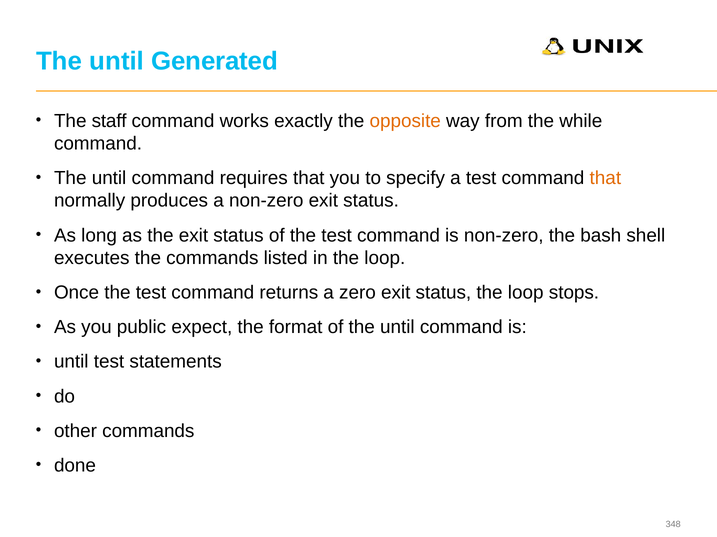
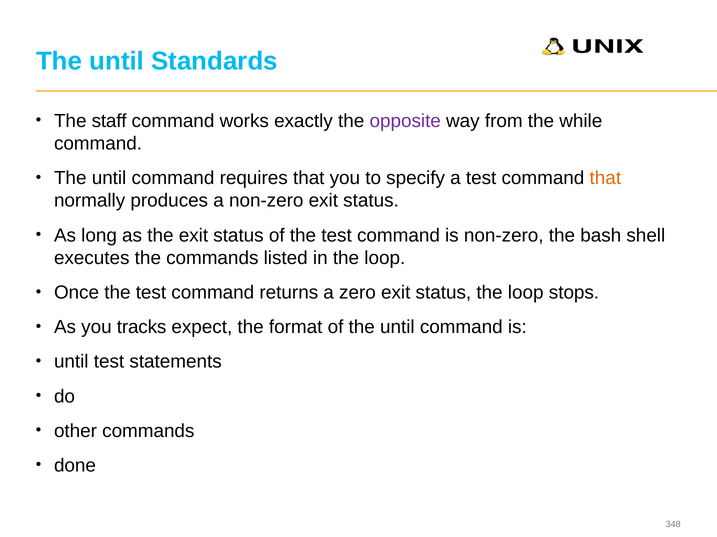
Generated: Generated -> Standards
opposite colour: orange -> purple
public: public -> tracks
